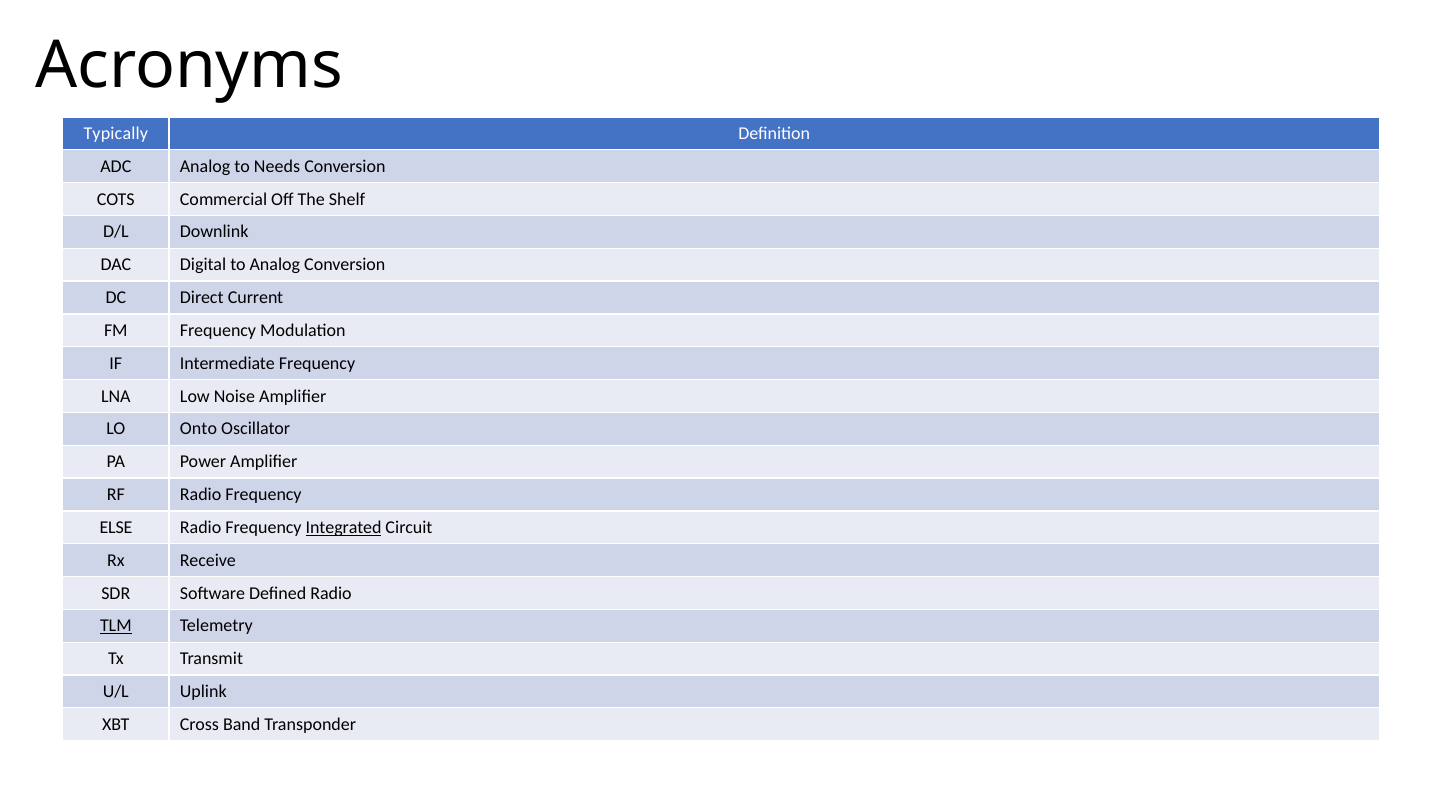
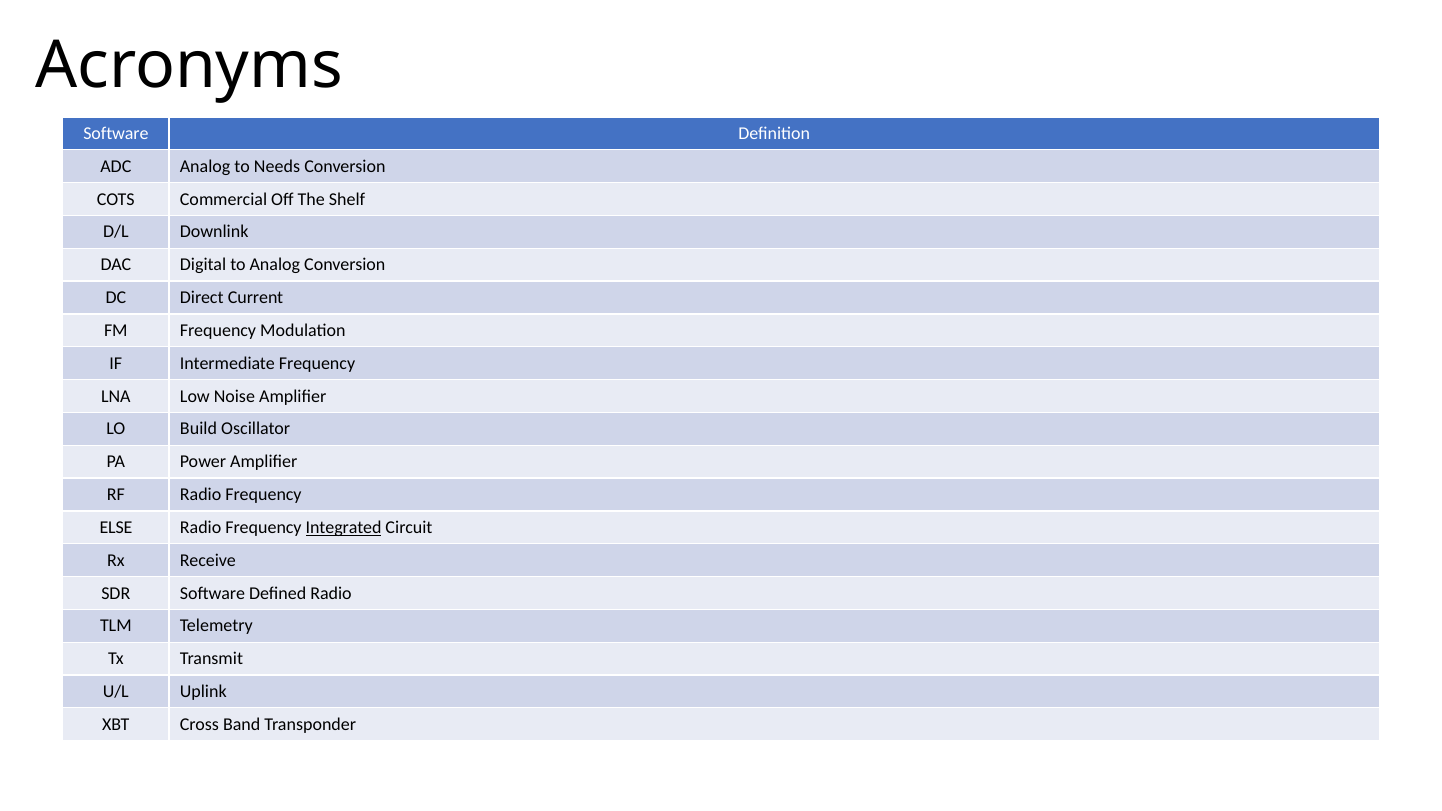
Typically at (116, 134): Typically -> Software
Onto: Onto -> Build
TLM underline: present -> none
